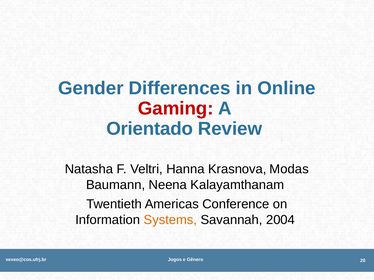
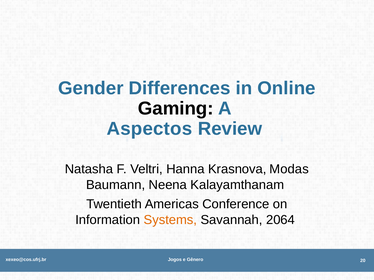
Gaming colour: red -> black
Orientado: Orientado -> Aspectos
2004: 2004 -> 2064
